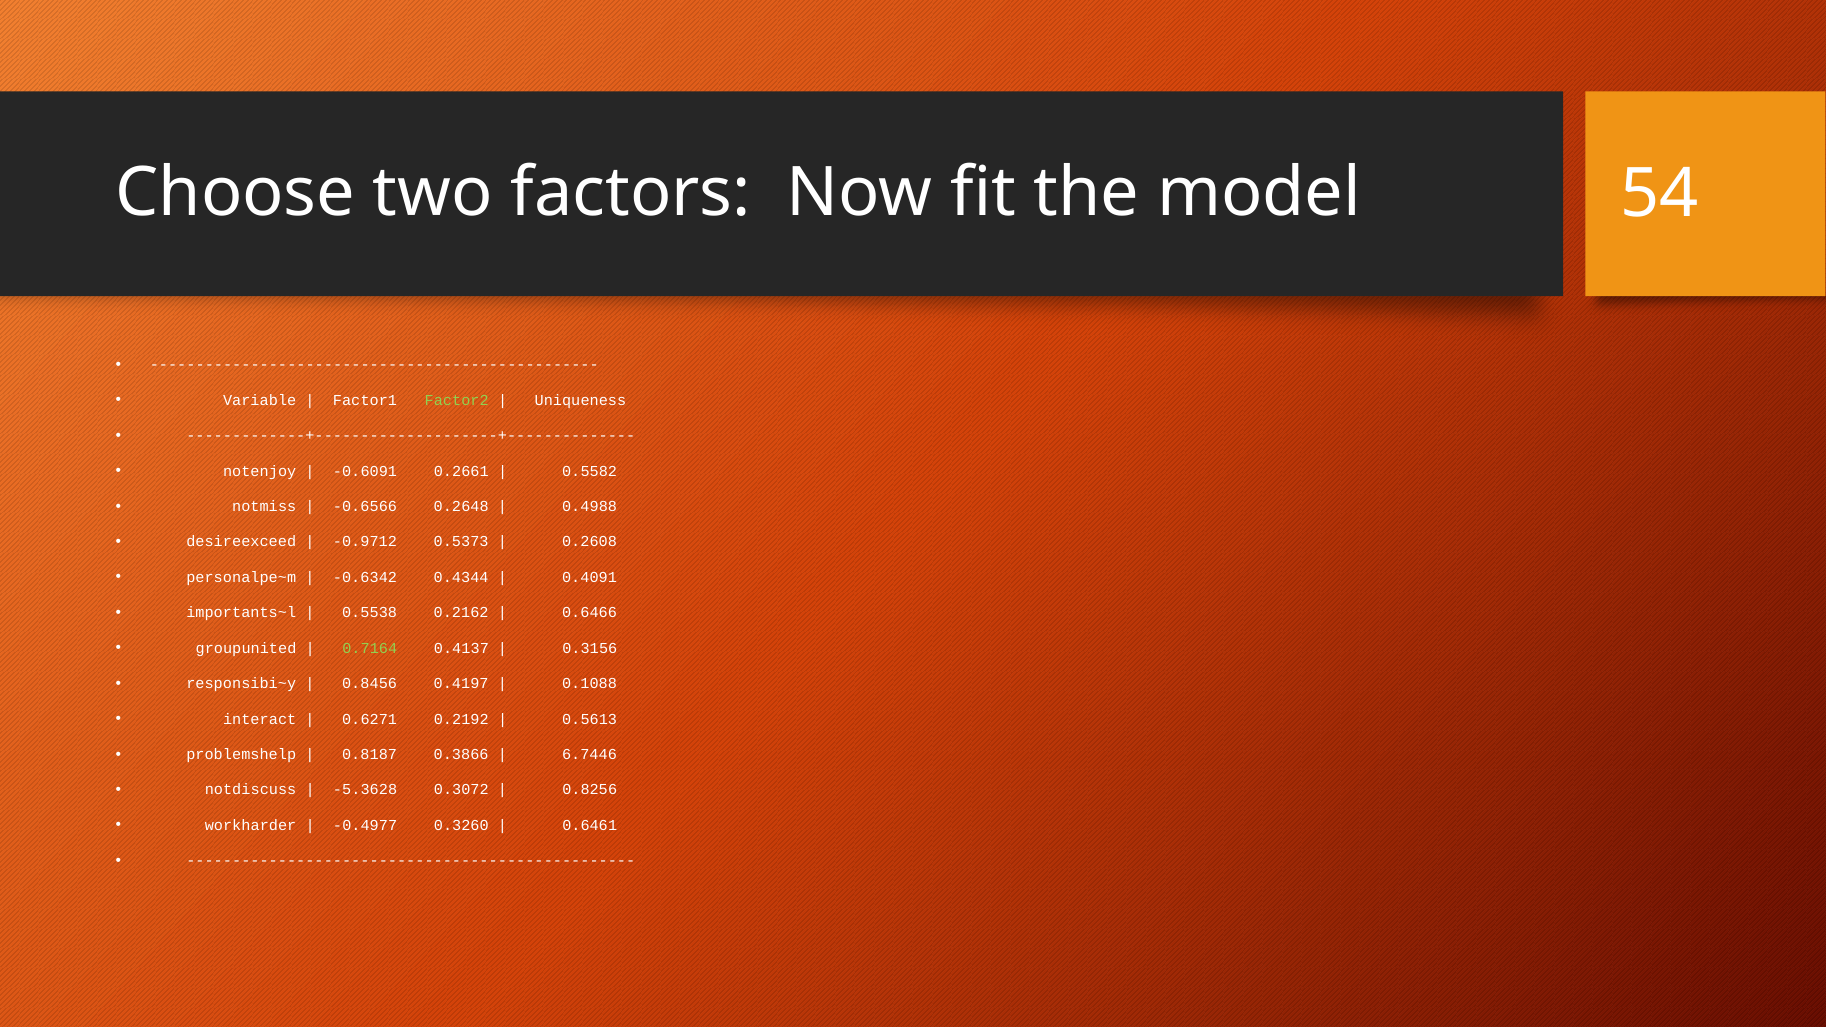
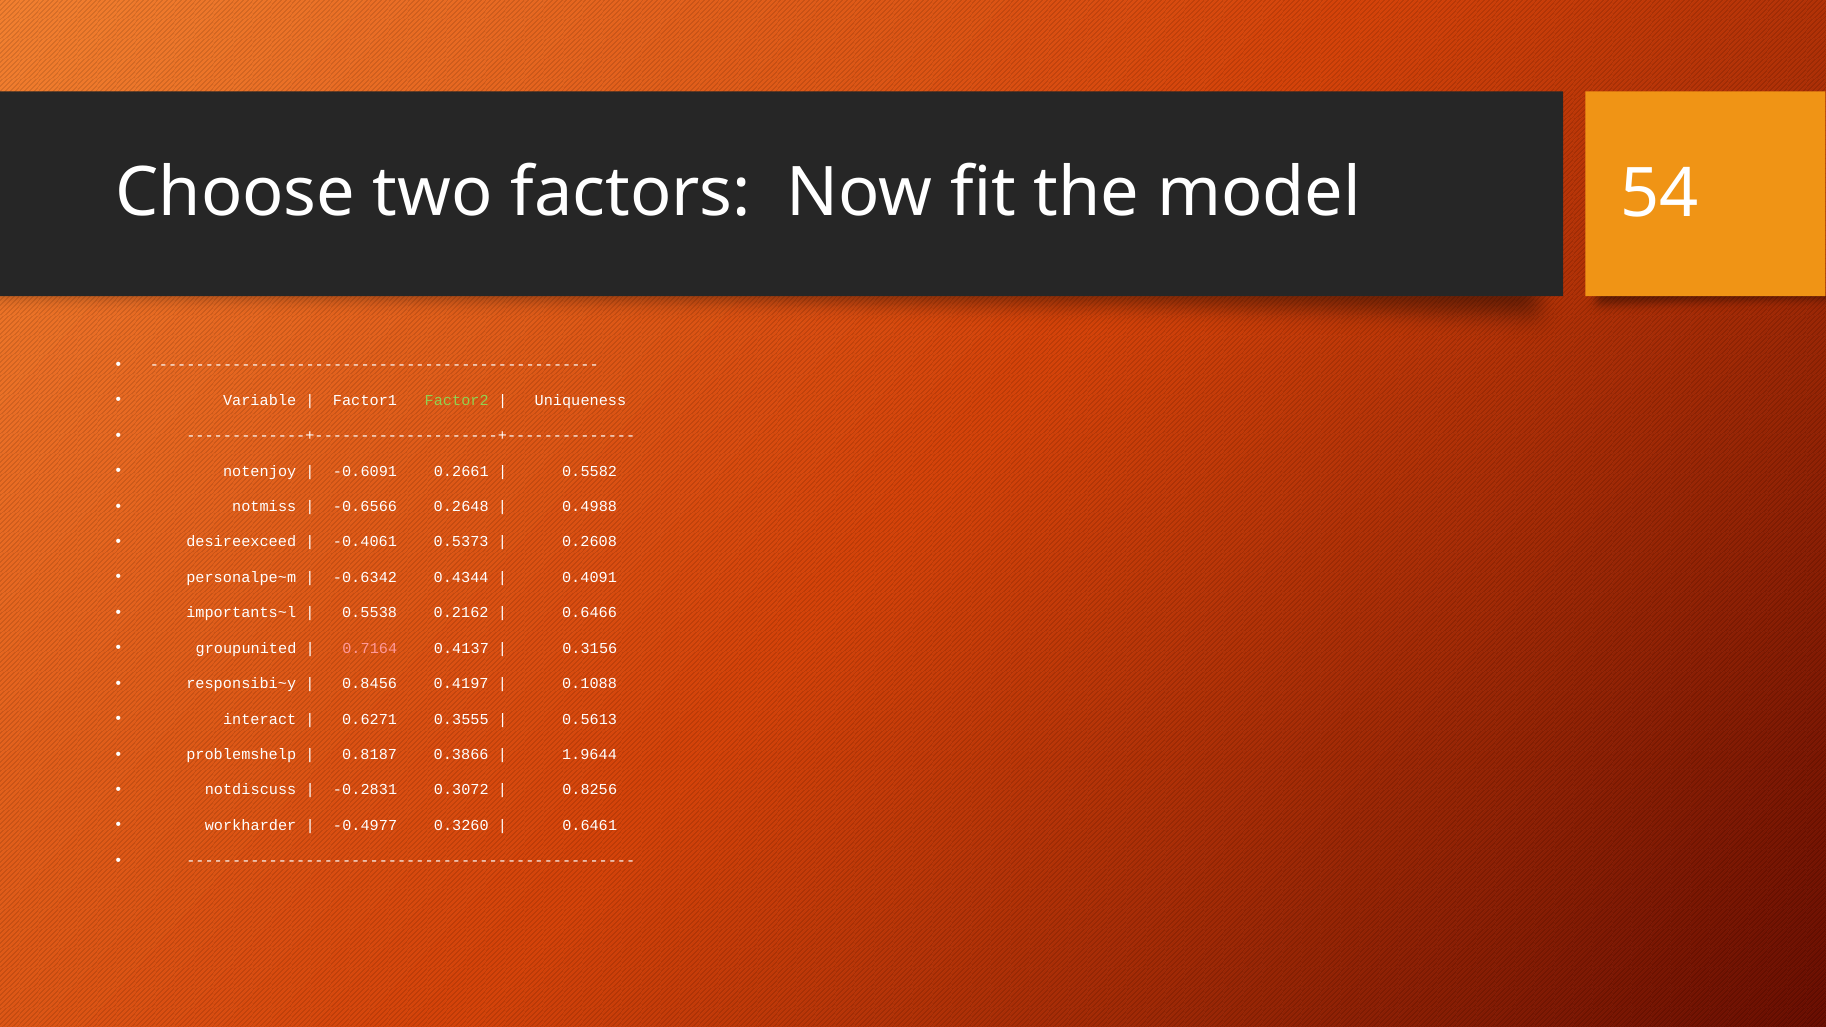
-0.9712: -0.9712 -> -0.4061
0.7164 colour: light green -> pink
0.2192: 0.2192 -> 0.3555
6.7446: 6.7446 -> 1.9644
-5.3628: -5.3628 -> -0.2831
